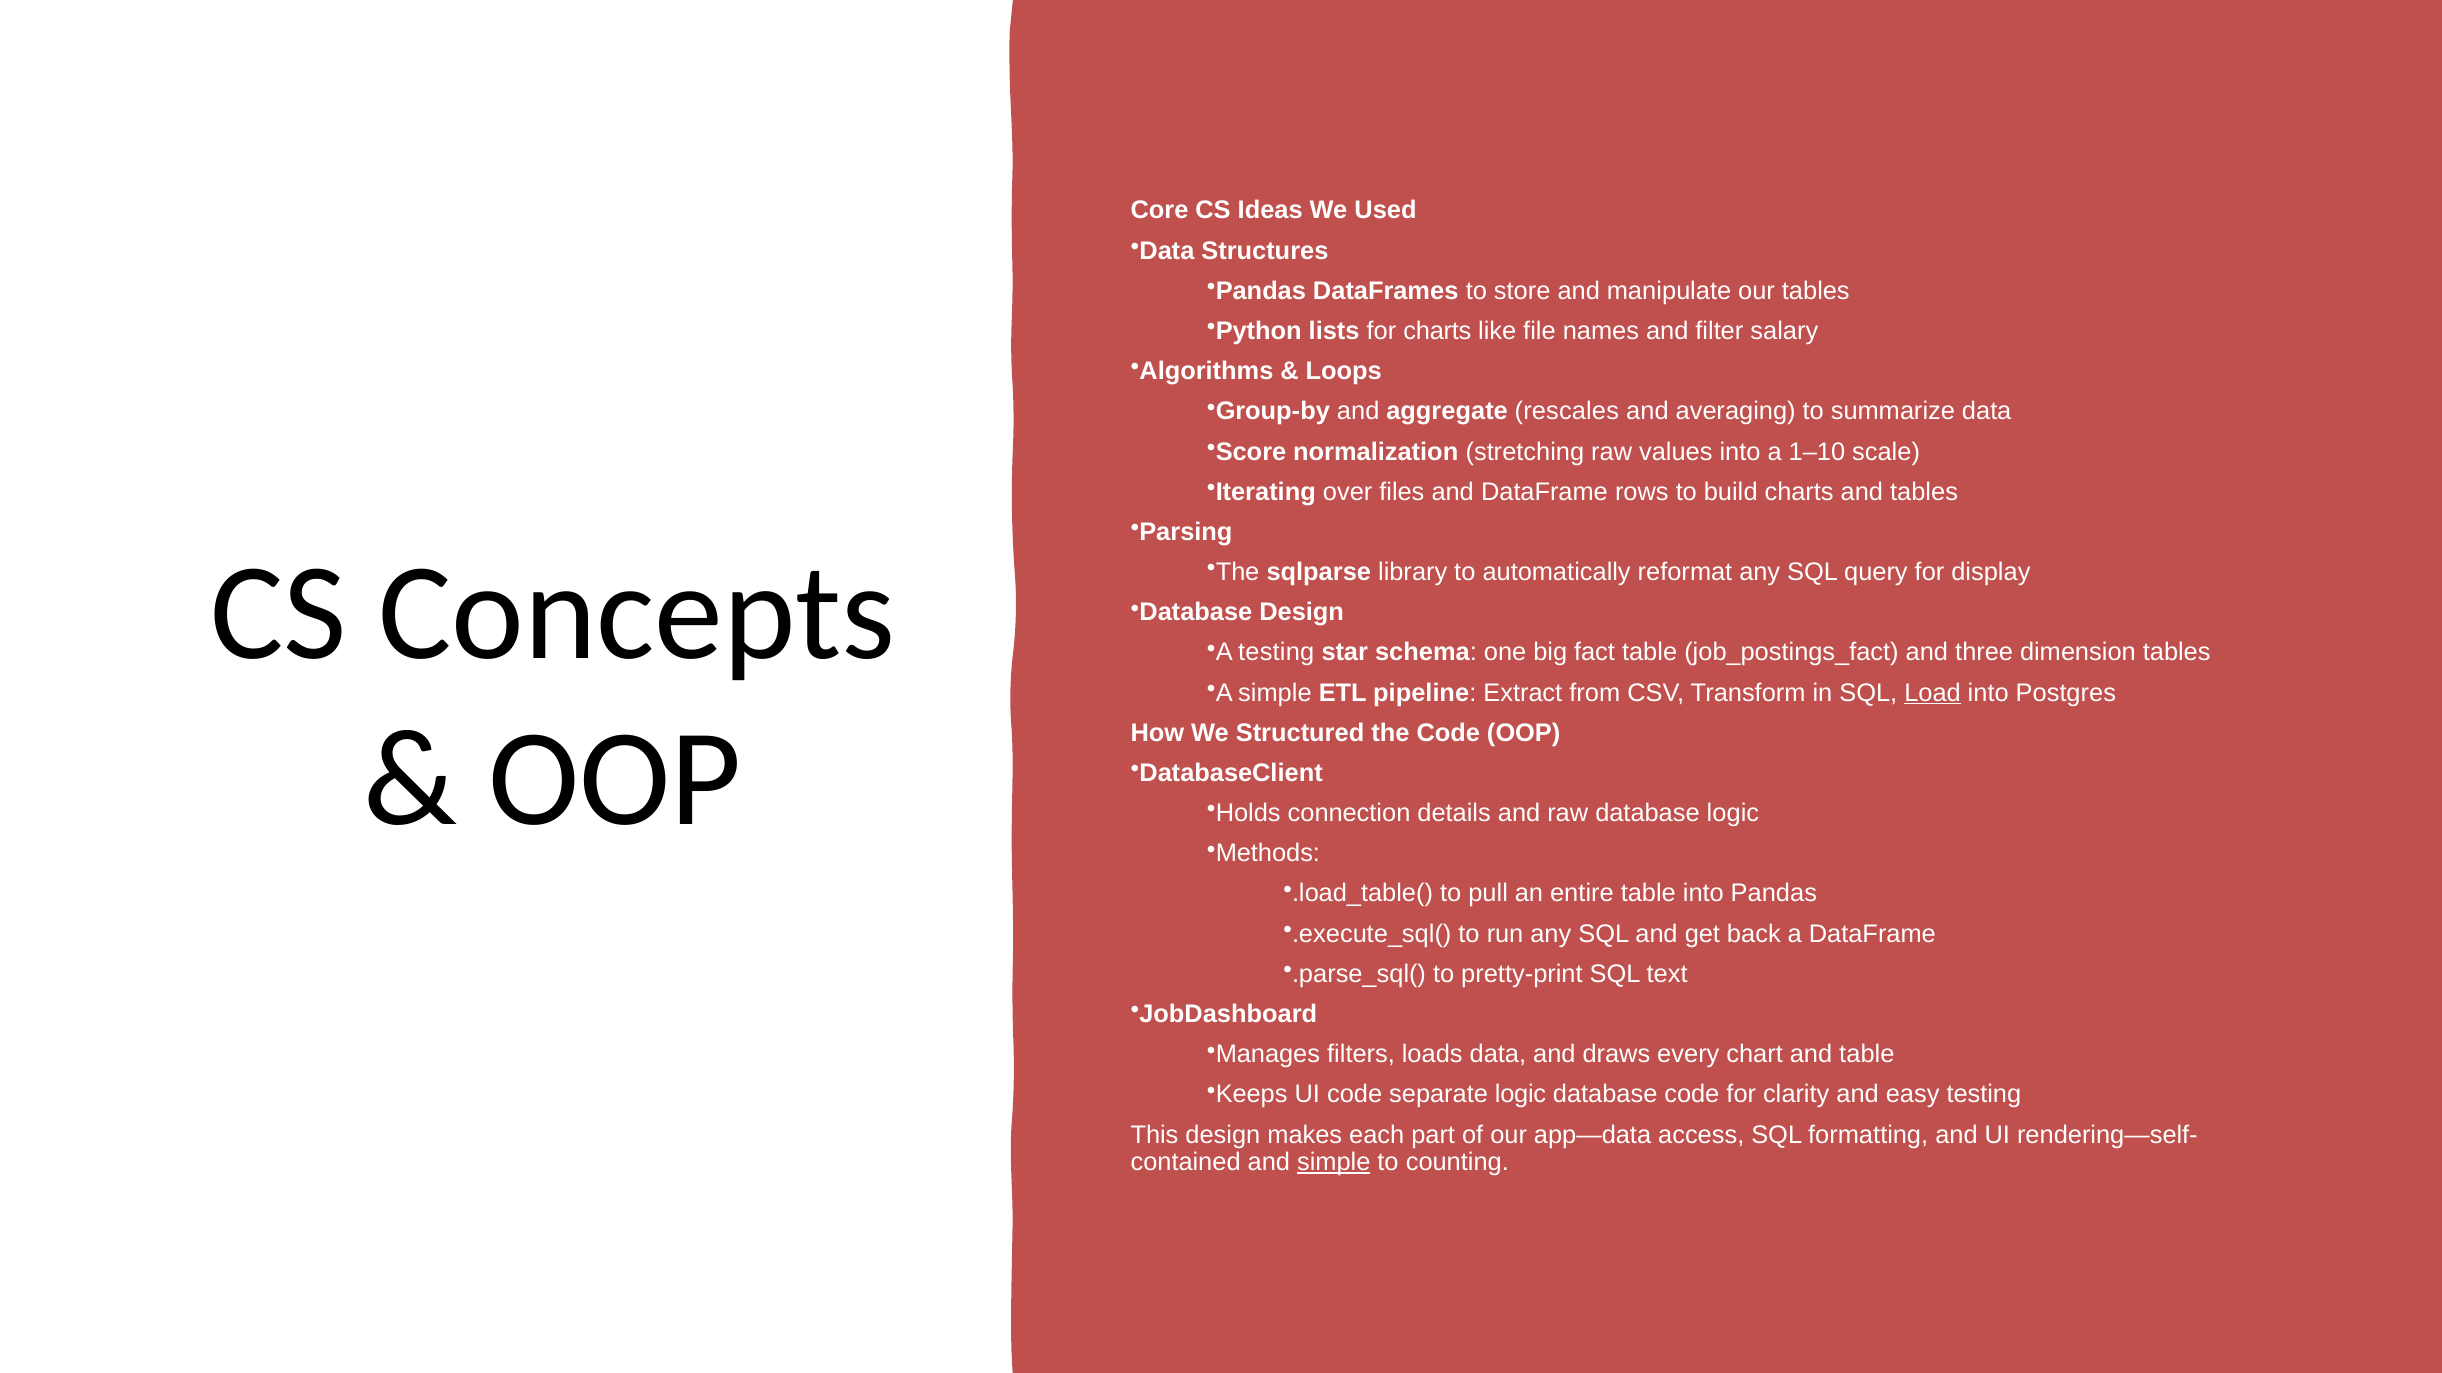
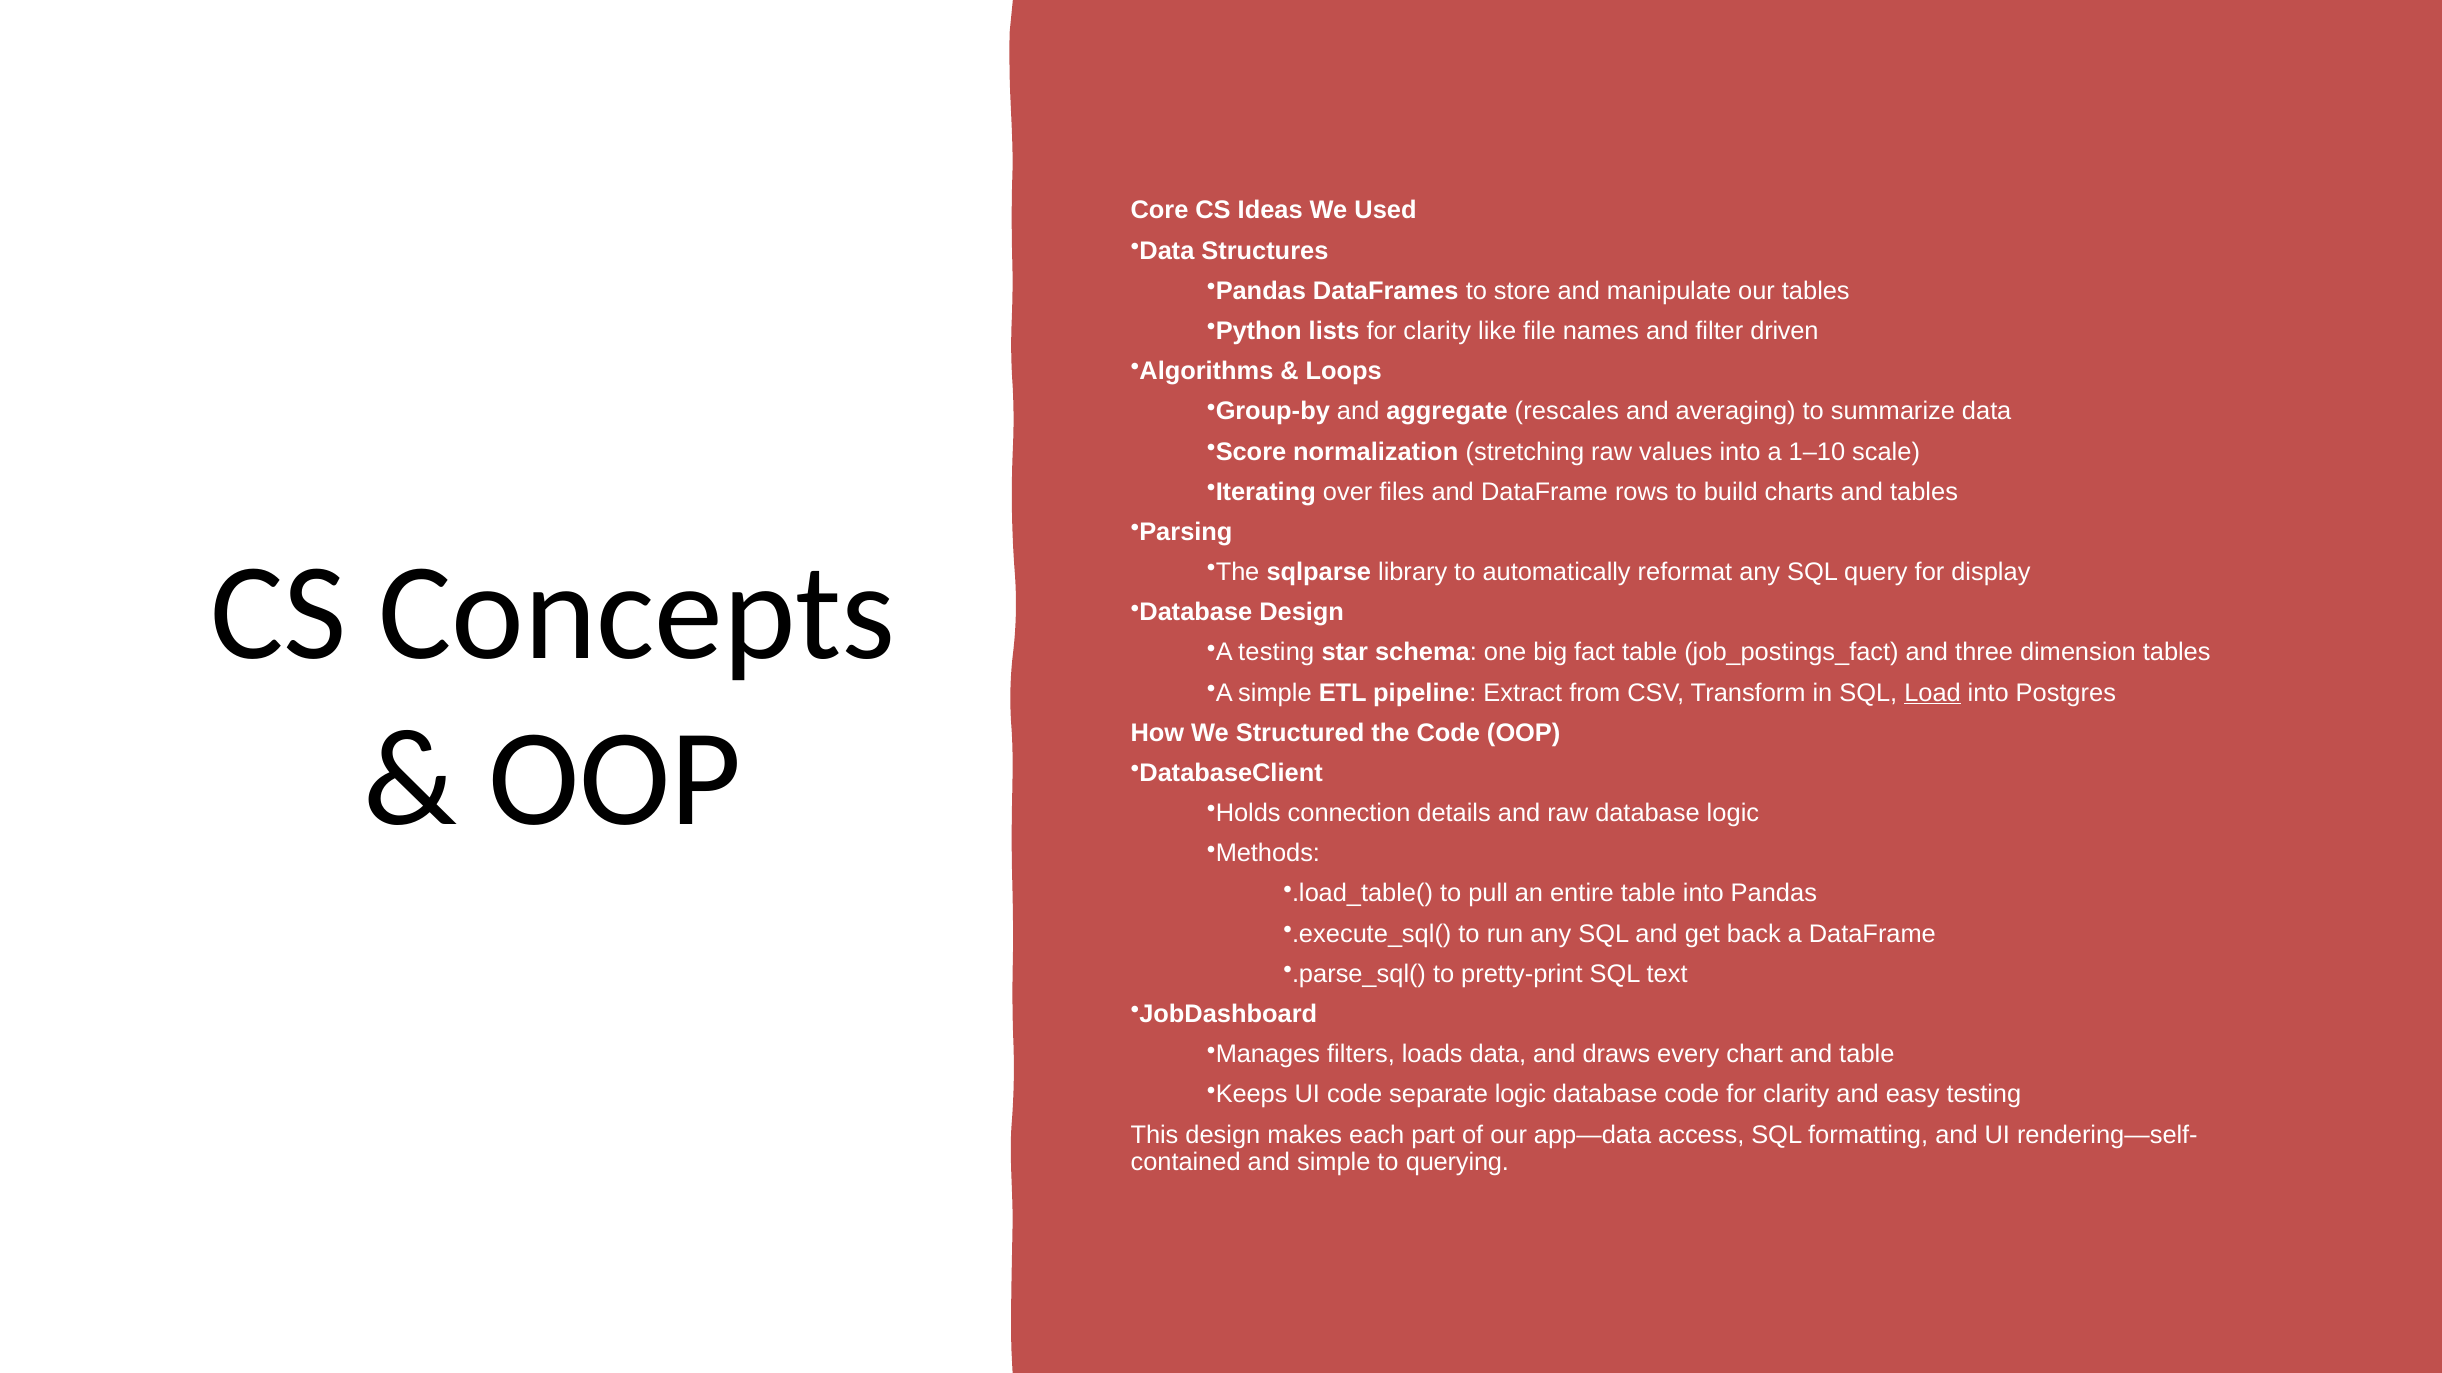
lists for charts: charts -> clarity
salary: salary -> driven
simple at (1334, 1163) underline: present -> none
counting: counting -> querying
